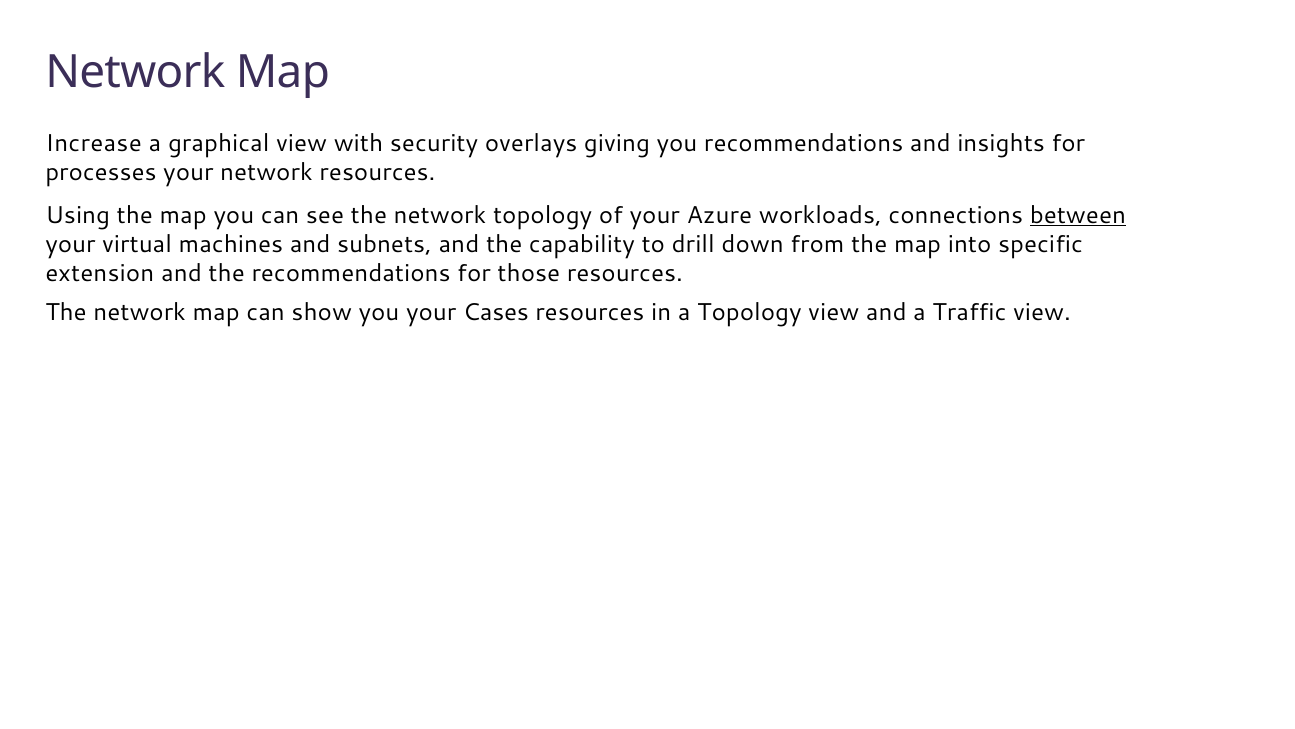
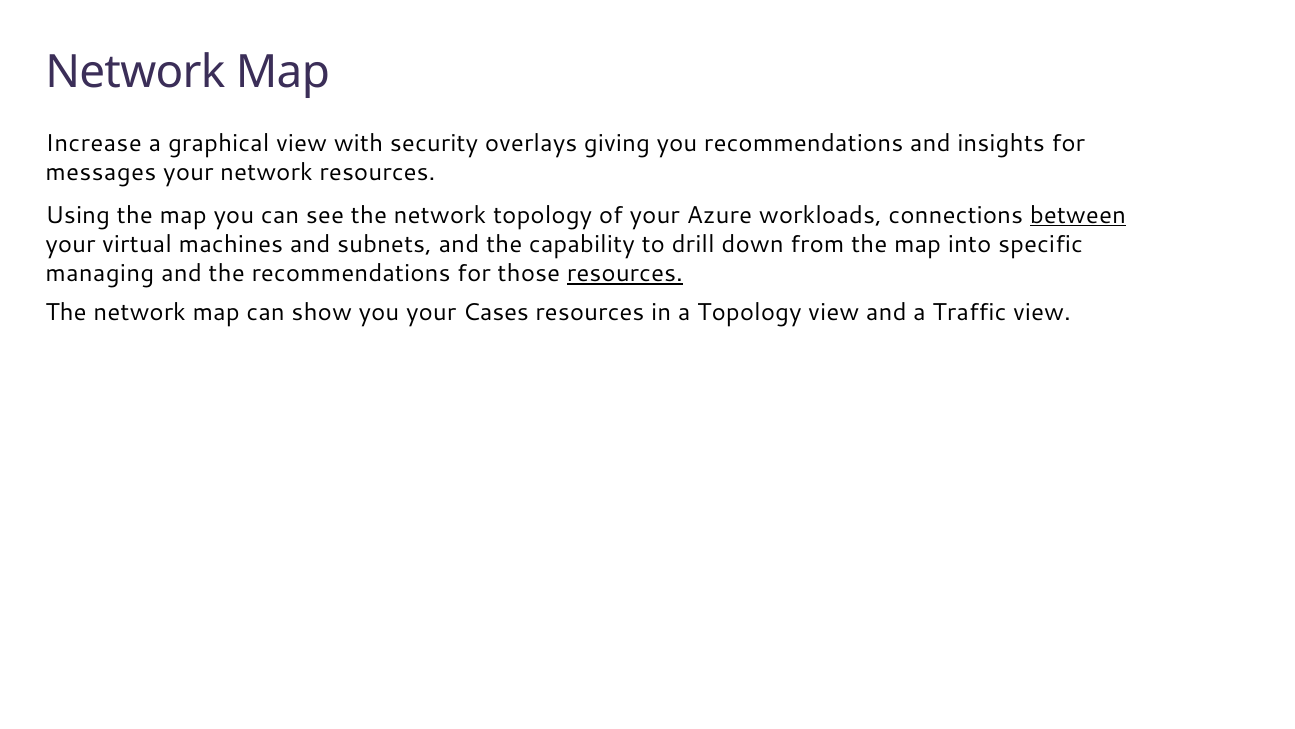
processes: processes -> messages
extension: extension -> managing
resources at (625, 273) underline: none -> present
